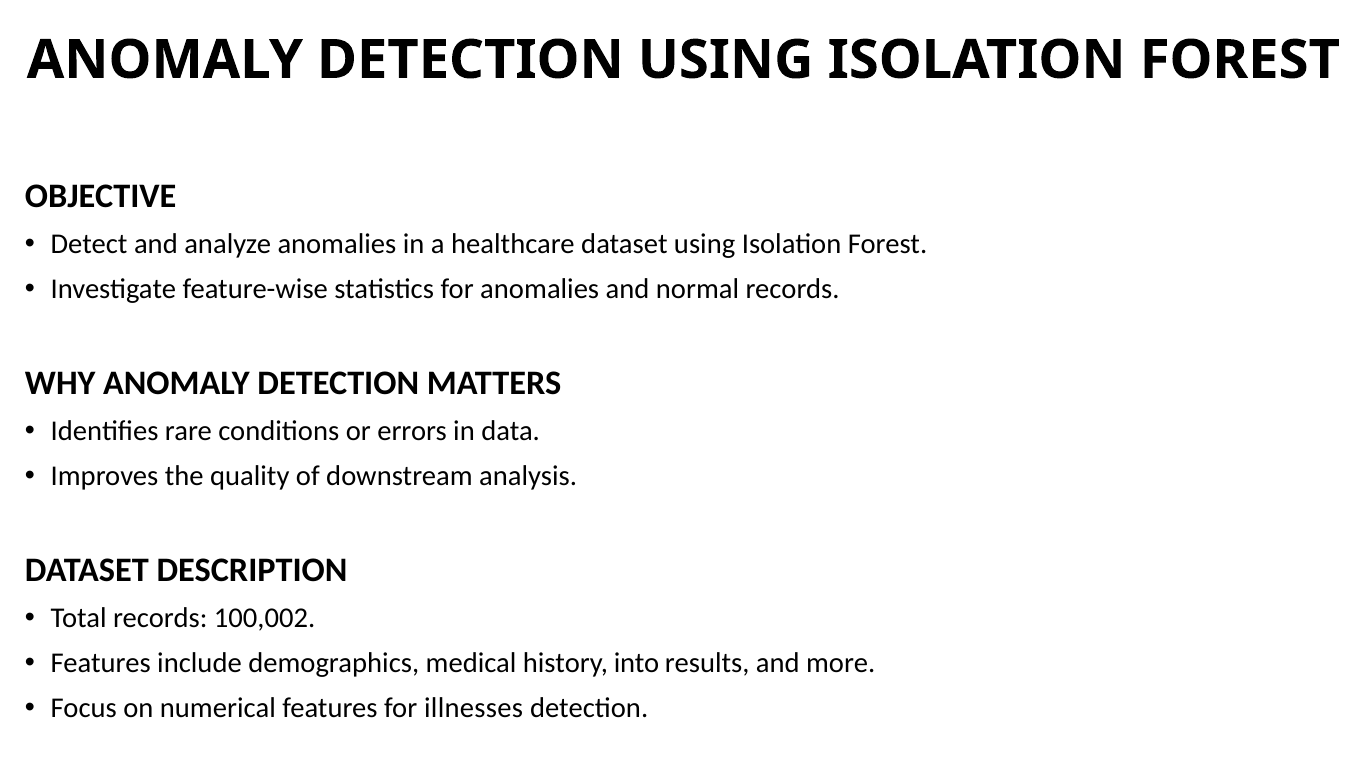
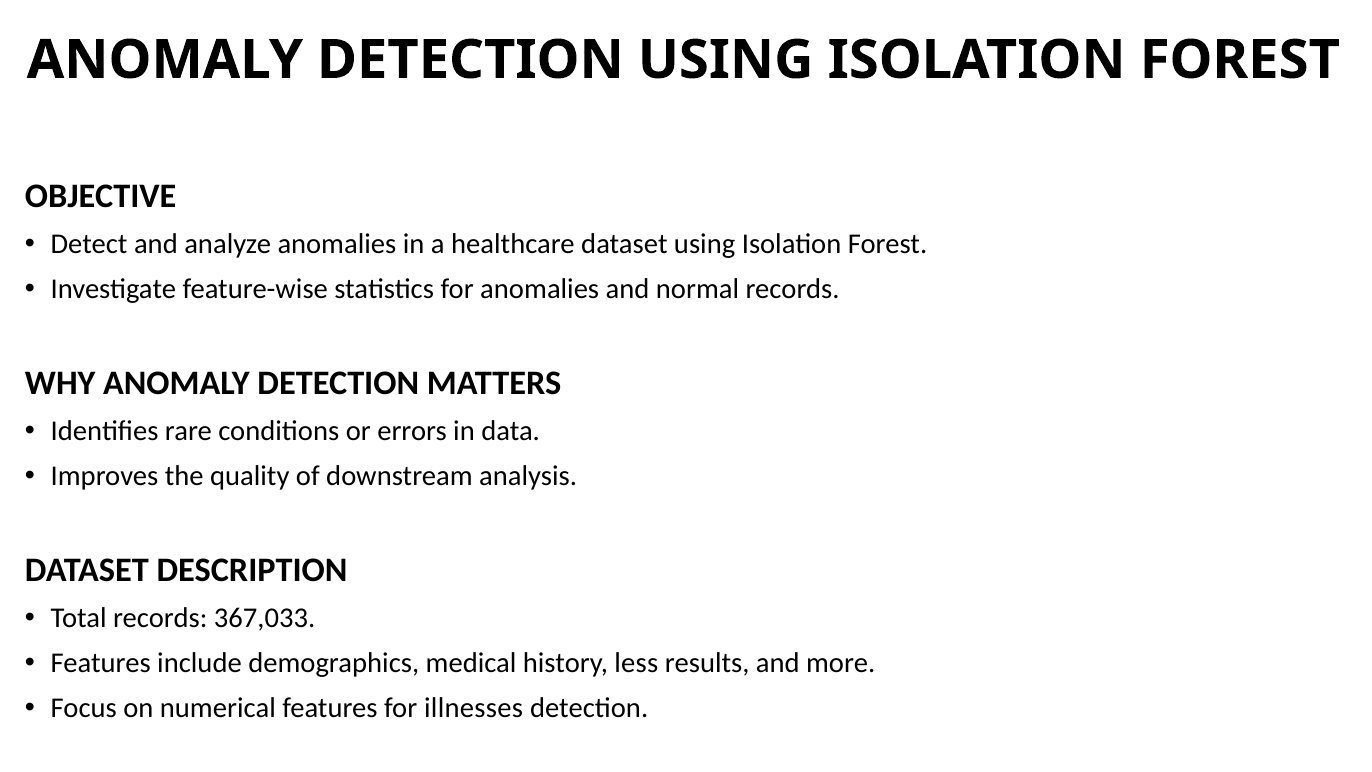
100,002: 100,002 -> 367,033
into: into -> less
